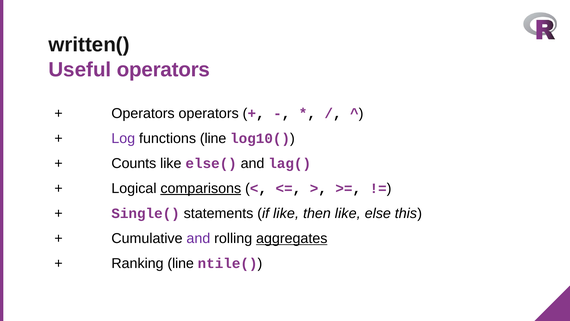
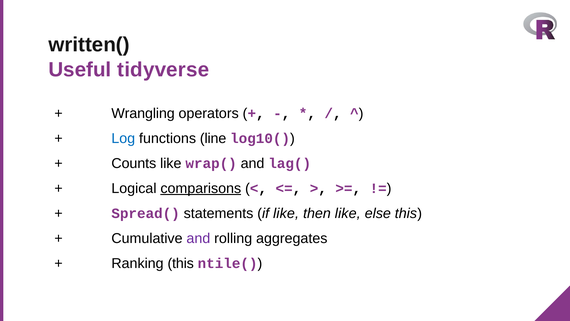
Useful operators: operators -> tidyverse
Operators at (143, 113): Operators -> Wrangling
Log colour: purple -> blue
else(: else( -> wrap(
Single(: Single( -> Spread(
aggregates underline: present -> none
Ranking line: line -> this
